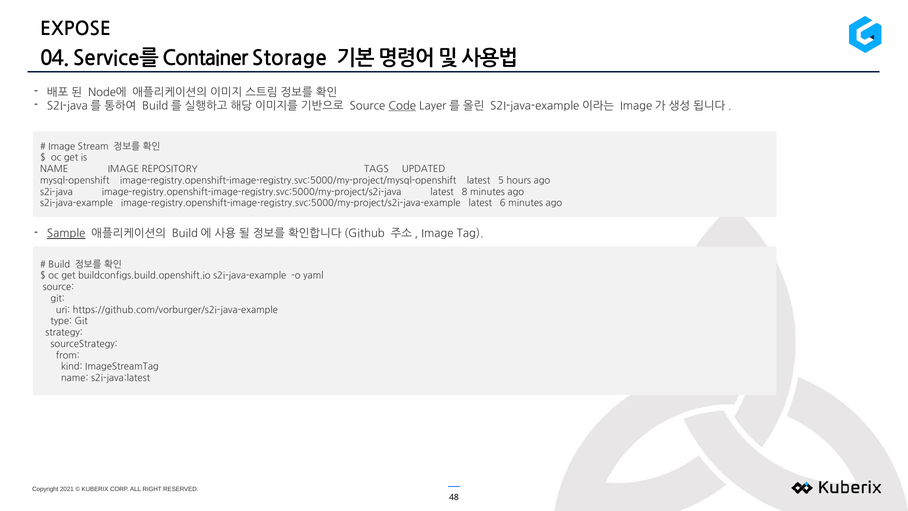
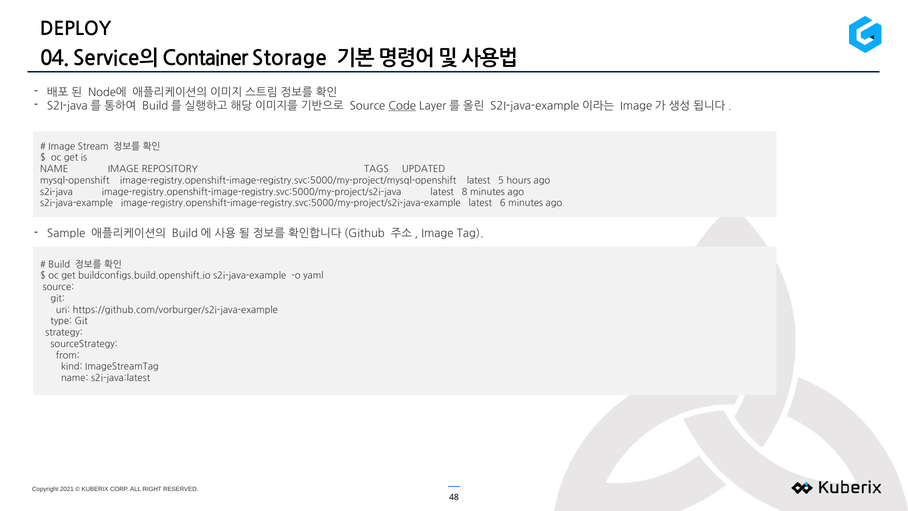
EXPOSE: EXPOSE -> DEPLOY
Service를: Service를 -> Service의
Sample underline: present -> none
